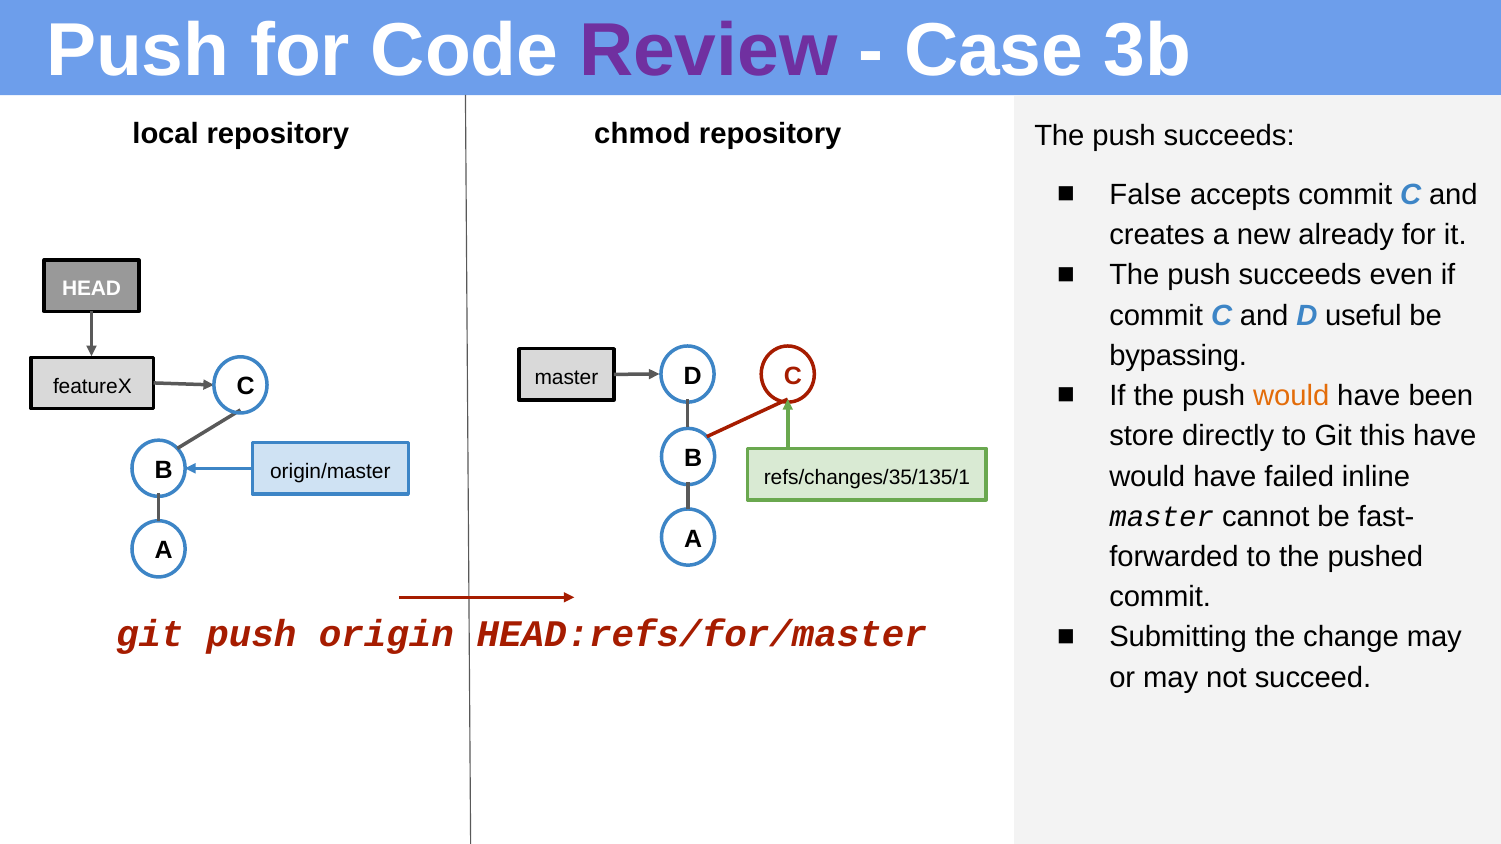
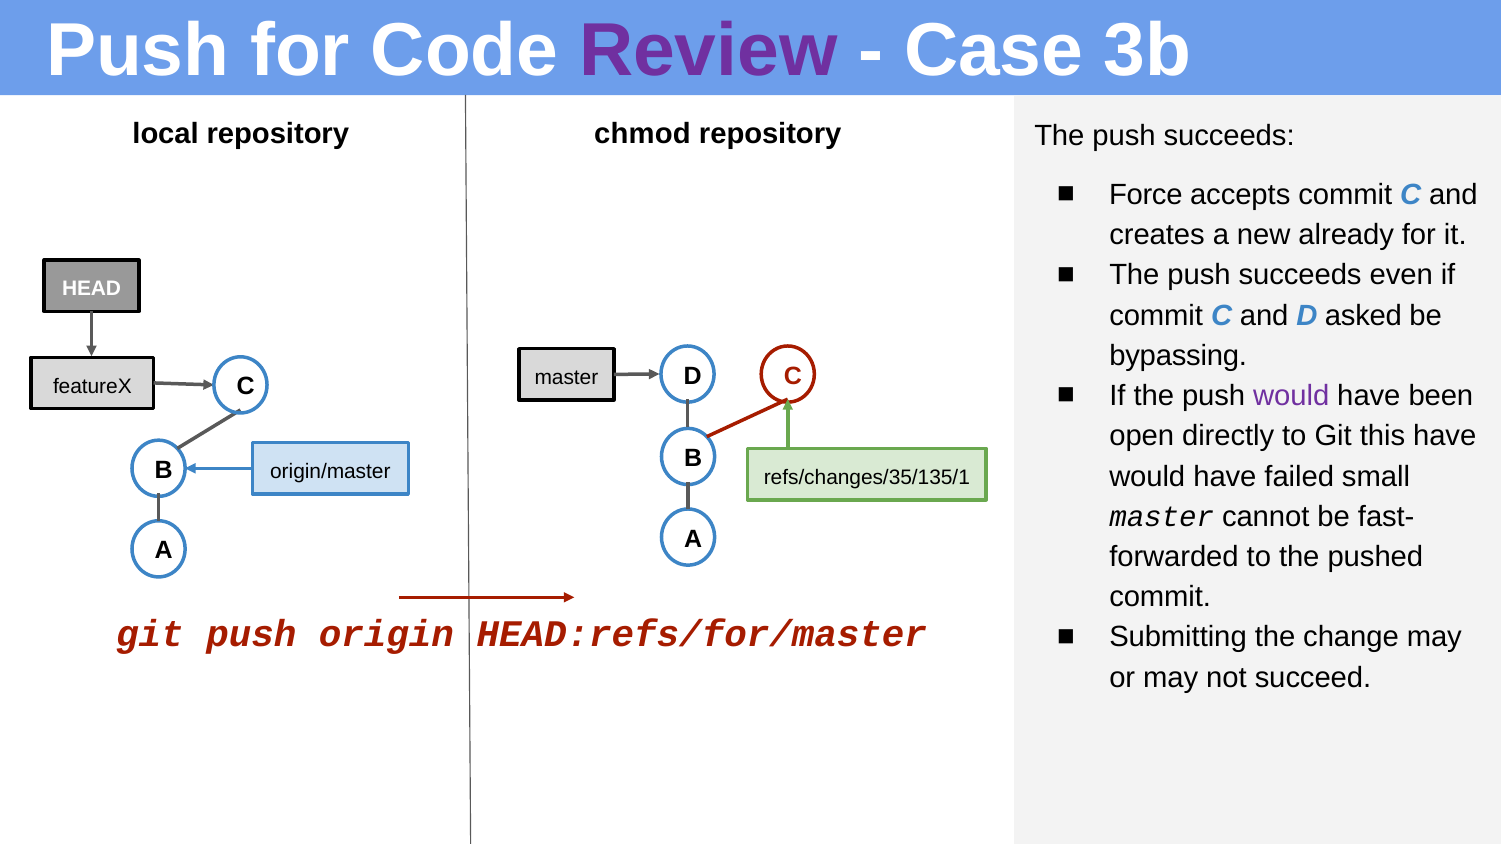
False: False -> Force
useful: useful -> asked
would at (1291, 396) colour: orange -> purple
store: store -> open
inline: inline -> small
